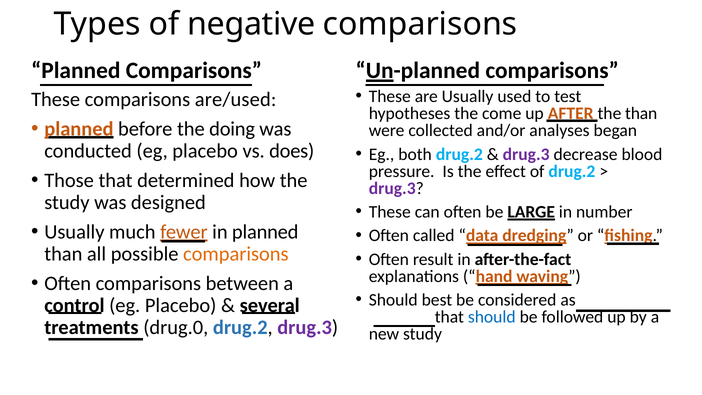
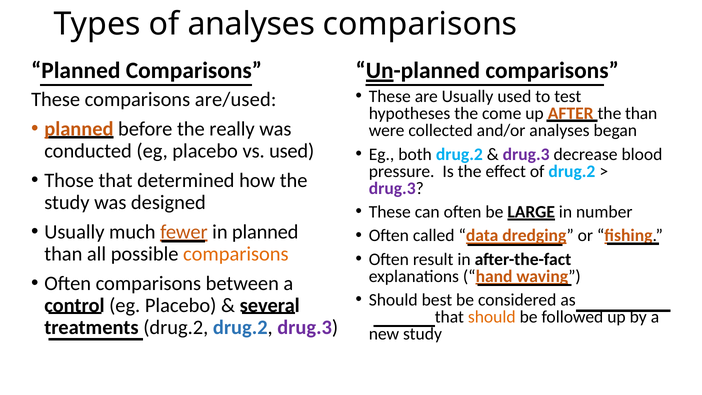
of negative: negative -> analyses
doing: doing -> really
vs does: does -> used
should at (492, 317) colour: blue -> orange
drug.0 at (176, 327): drug.0 -> drug.2
